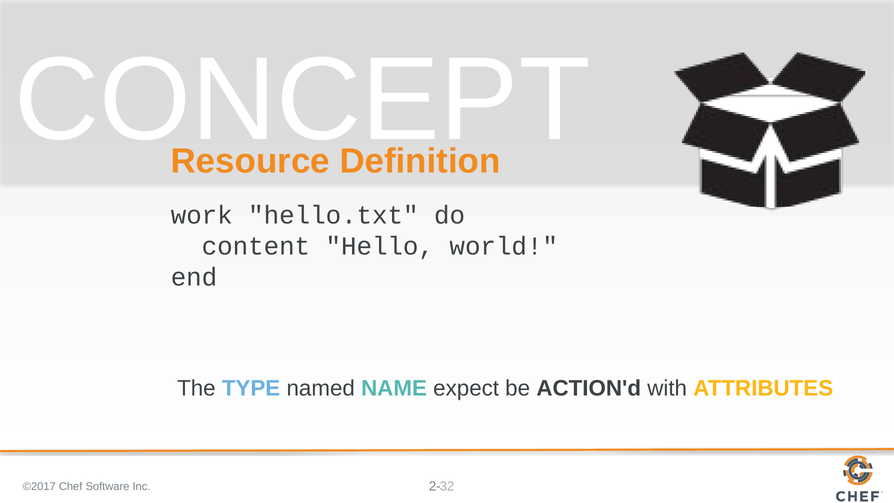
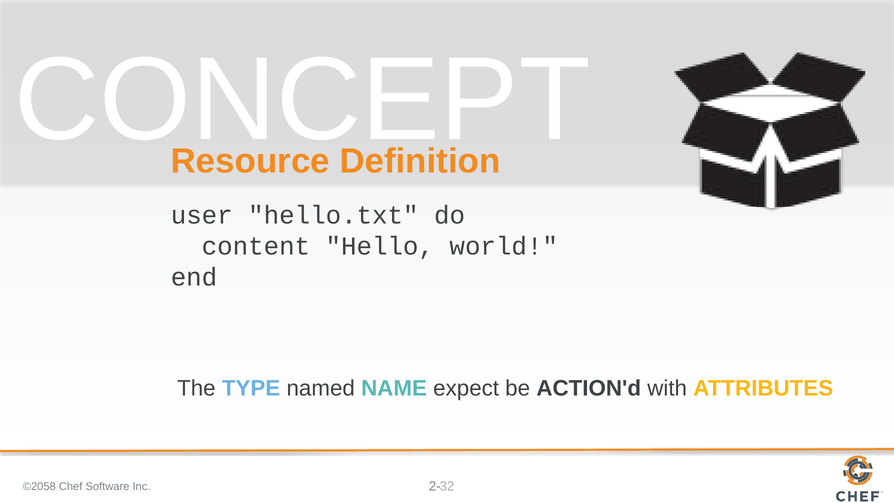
work: work -> user
©2017: ©2017 -> ©2058
